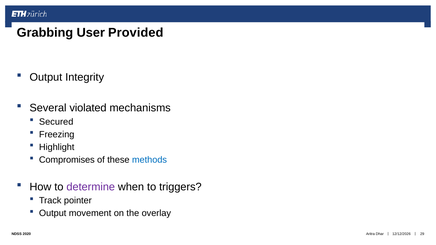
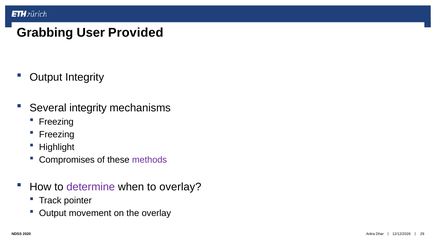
Several violated: violated -> integrity
Secured at (56, 122): Secured -> Freezing
methods colour: blue -> purple
to triggers: triggers -> overlay
